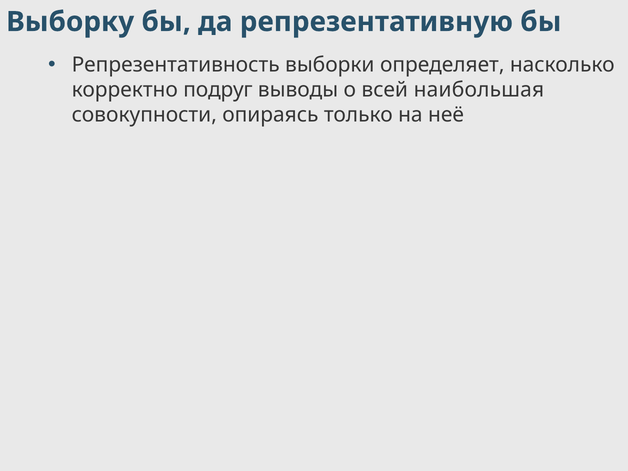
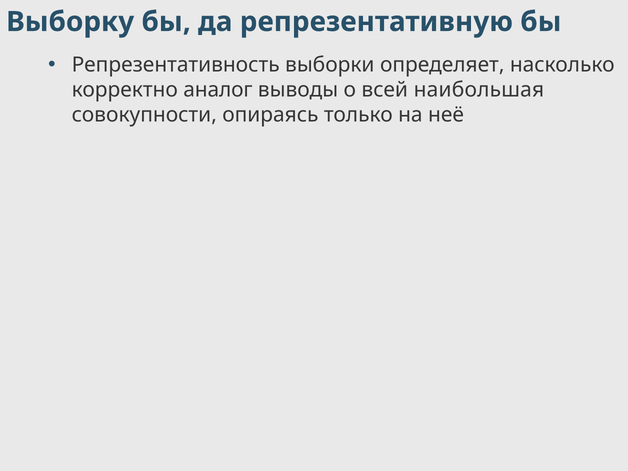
подруг: подруг -> аналог
